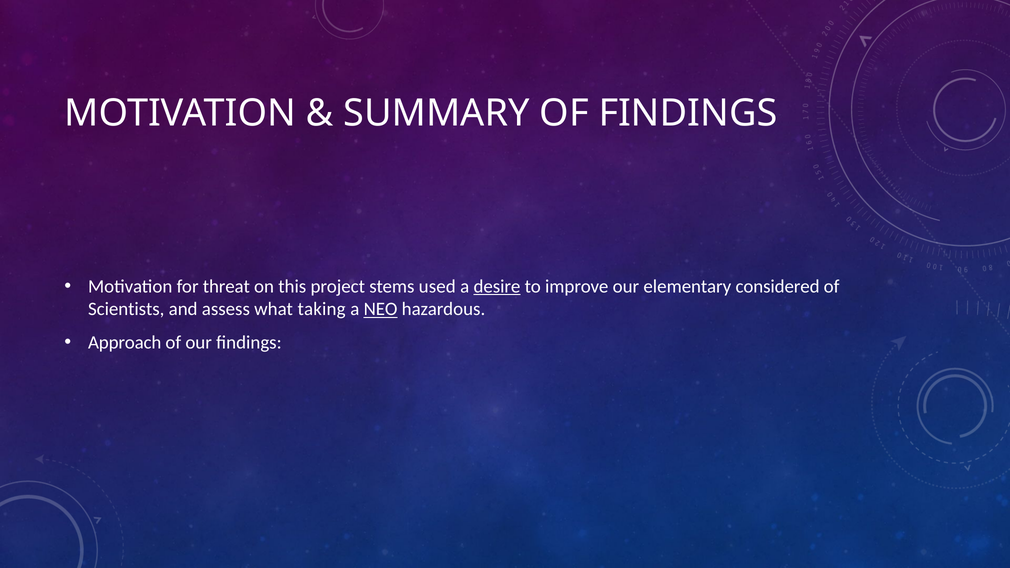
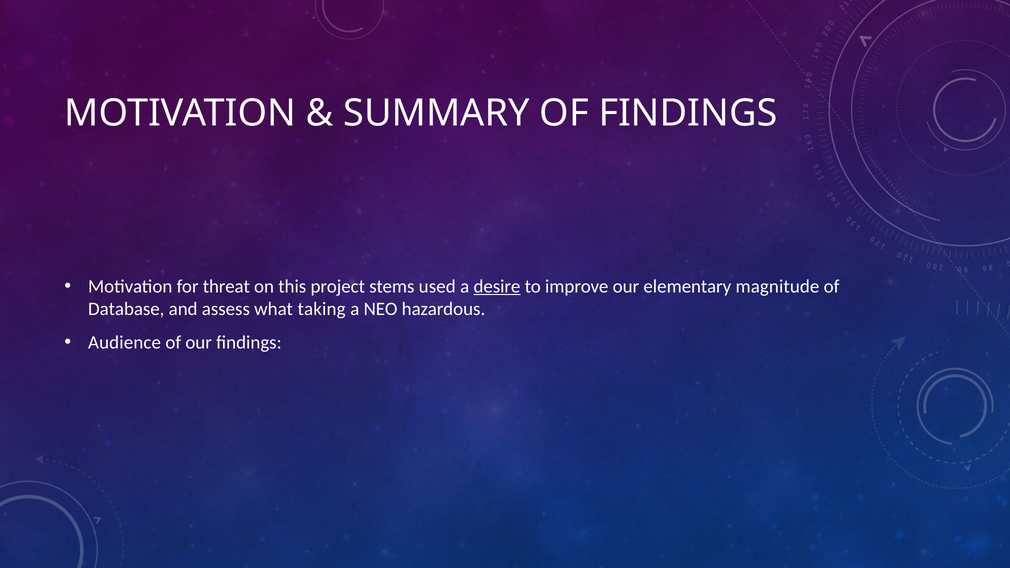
considered: considered -> magnitude
Scientists: Scientists -> Database
NEO underline: present -> none
Approach: Approach -> Audience
